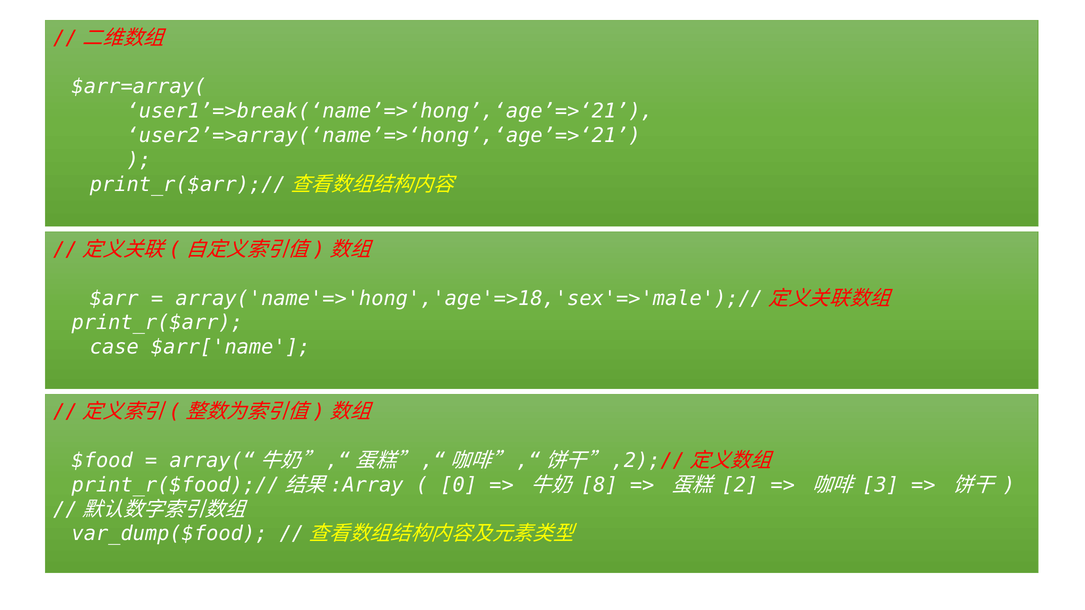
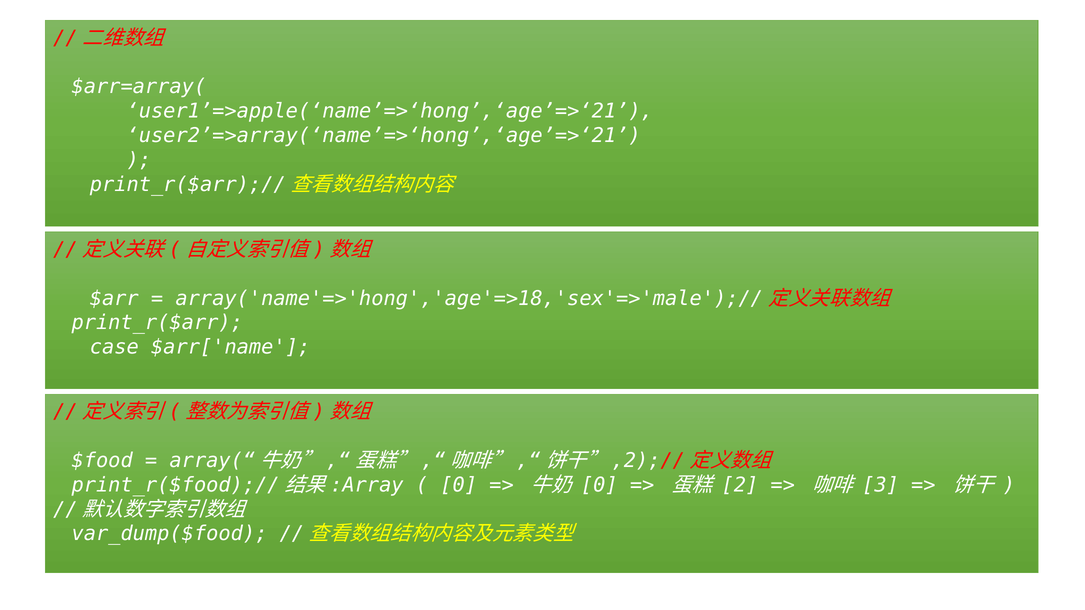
user1’=>break(‘name’=>‘hong’,‘age’=>‘21: user1’=>break(‘name’=>‘hong’,‘age’=>‘21 -> user1’=>apple(‘name’=>‘hong’,‘age’=>‘21
8 at (599, 485): 8 -> 0
